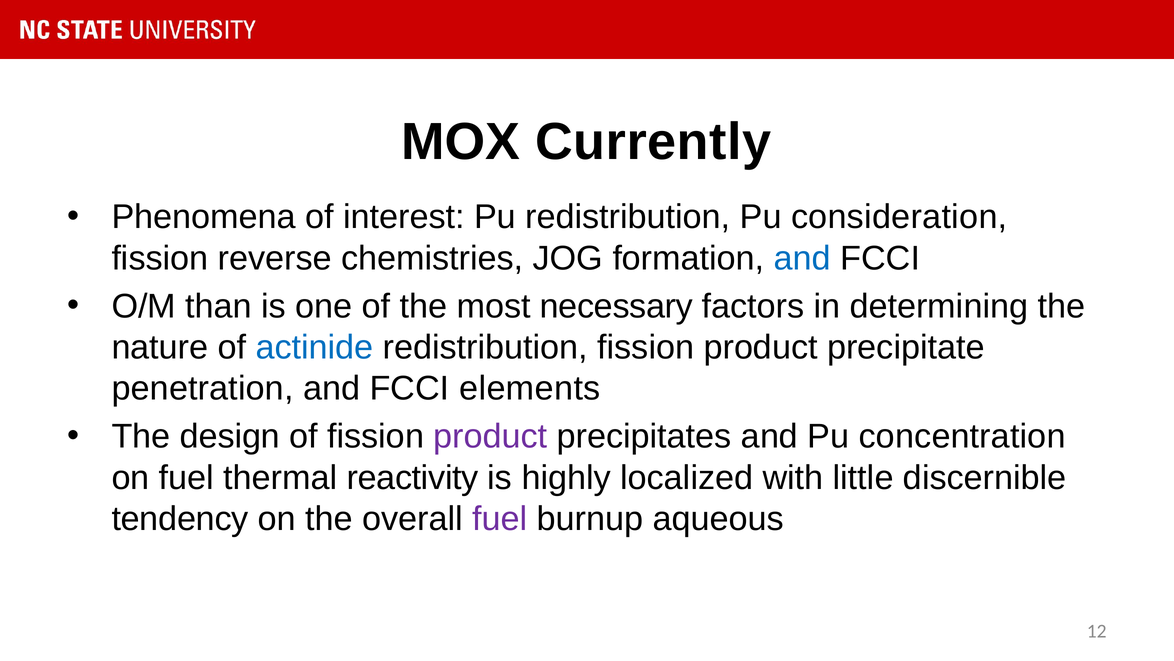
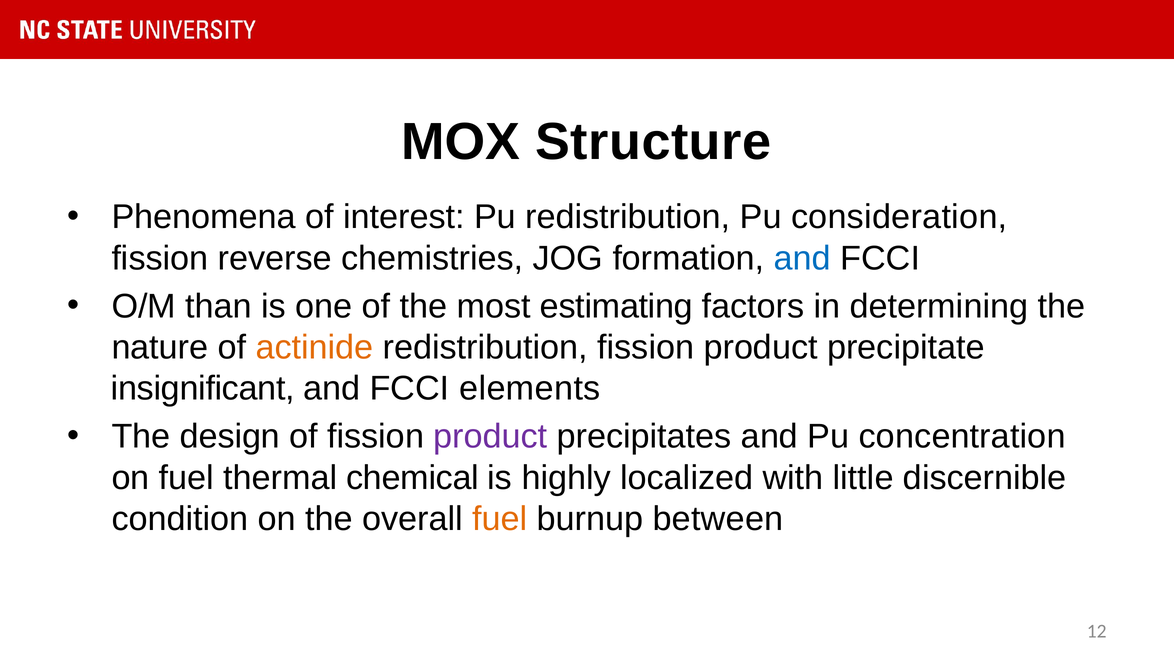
Currently: Currently -> Structure
necessary: necessary -> estimating
actinide colour: blue -> orange
penetration: penetration -> insignificant
reactivity: reactivity -> chemical
tendency: tendency -> condition
fuel at (500, 518) colour: purple -> orange
aqueous: aqueous -> between
